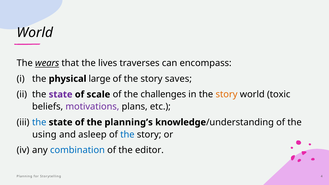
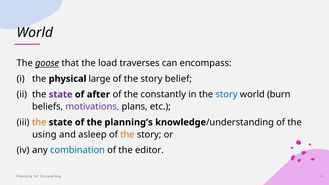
wears: wears -> goose
lives: lives -> load
saves: saves -> belief
scale: scale -> after
challenges: challenges -> constantly
story at (227, 94) colour: orange -> blue
toxic: toxic -> burn
the at (39, 122) colour: blue -> orange
the at (127, 135) colour: blue -> orange
